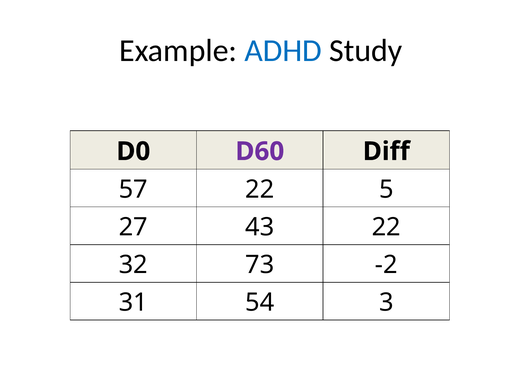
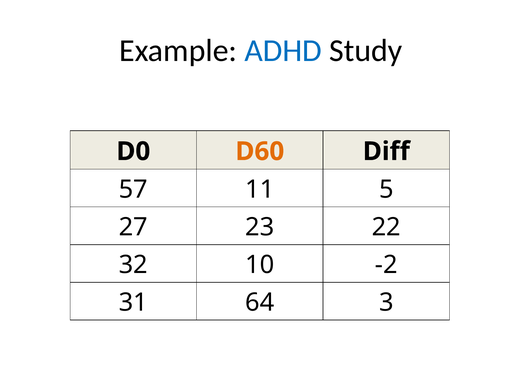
D60 colour: purple -> orange
57 22: 22 -> 11
43: 43 -> 23
73: 73 -> 10
54: 54 -> 64
